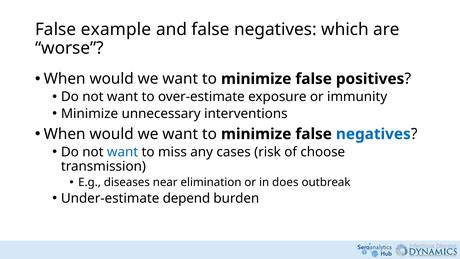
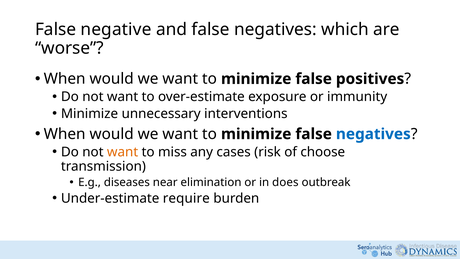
example: example -> negative
want at (123, 152) colour: blue -> orange
depend: depend -> require
